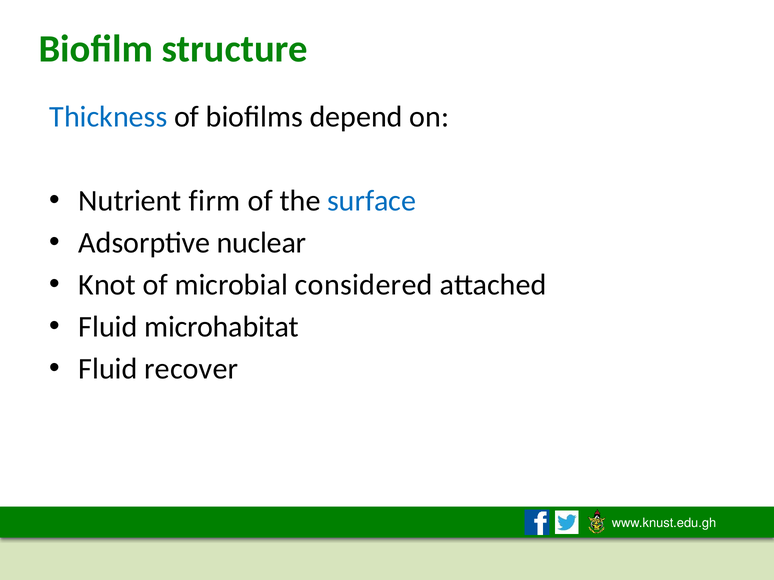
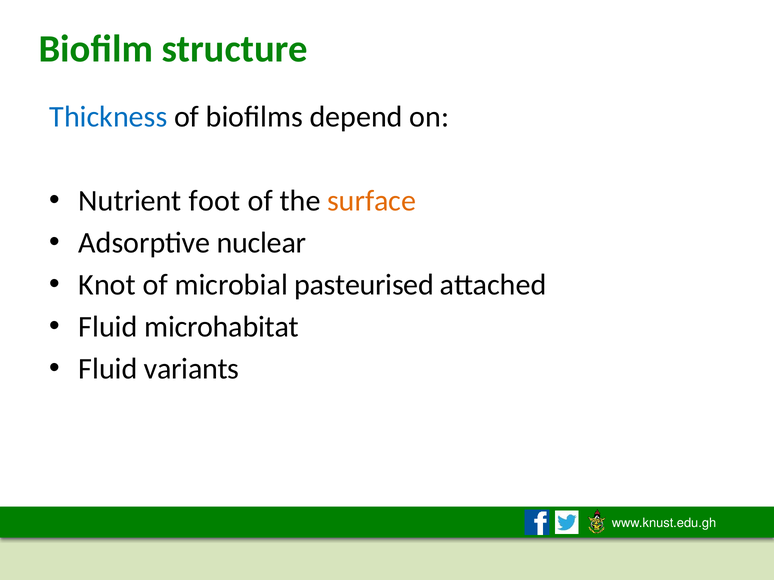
firm: firm -> foot
surface colour: blue -> orange
considered: considered -> pasteurised
recover: recover -> variants
